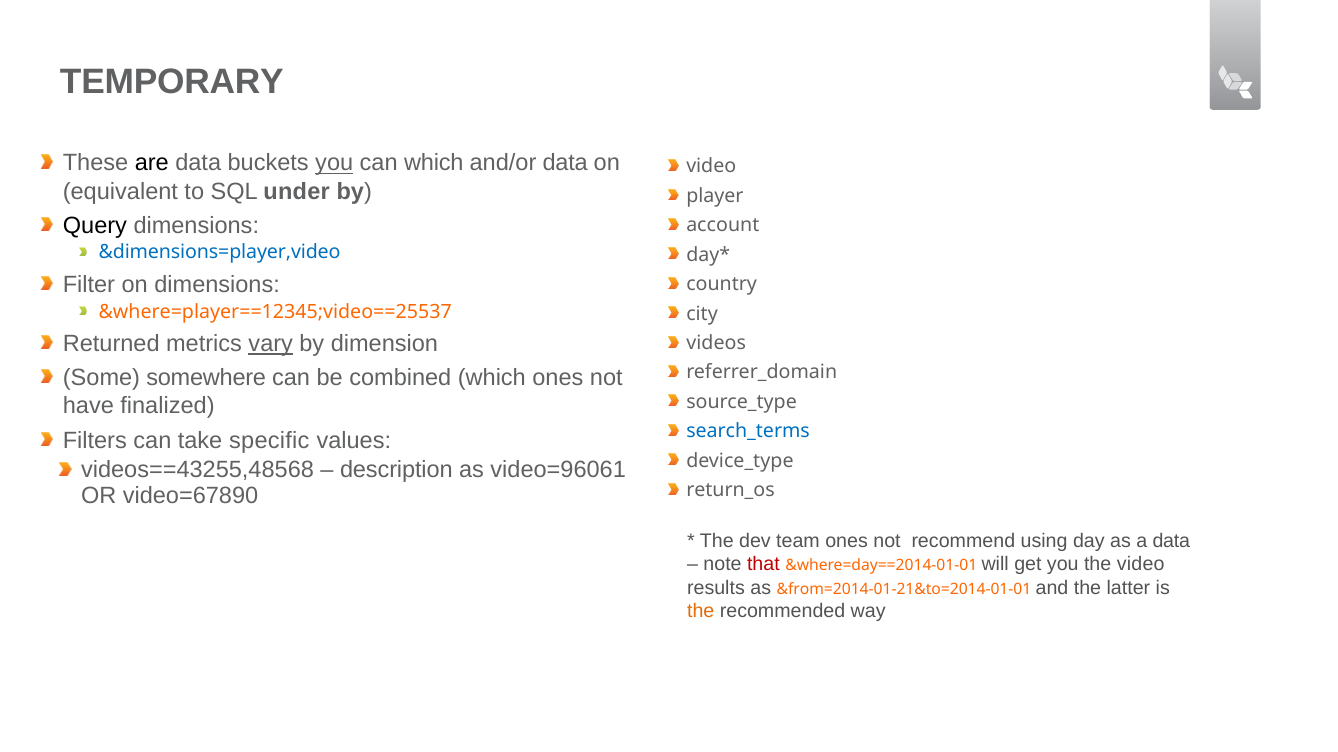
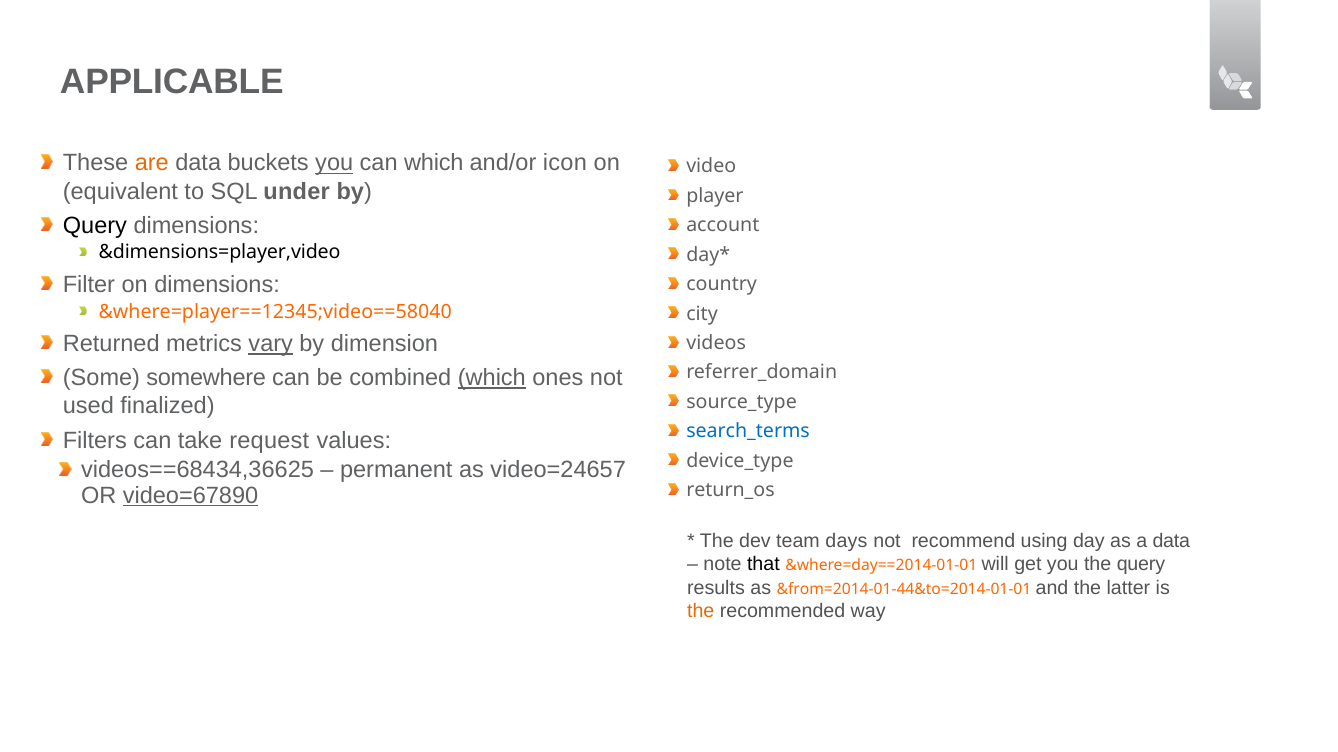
TEMPORARY: TEMPORARY -> APPLICABLE
are colour: black -> orange
and/or data: data -> icon
&dimensions=player,video colour: blue -> black
&where=player==12345;video==25537: &where=player==12345;video==25537 -> &where=player==12345;video==58040
which at (492, 378) underline: none -> present
have: have -> used
specific: specific -> request
videos==43255,48568: videos==43255,48568 -> videos==68434,36625
description: description -> permanent
video=96061: video=96061 -> video=24657
video=67890 underline: none -> present
team ones: ones -> days
that colour: red -> black
the video: video -> query
&from=2014-01-21&to=2014-01-01: &from=2014-01-21&to=2014-01-01 -> &from=2014-01-44&to=2014-01-01
